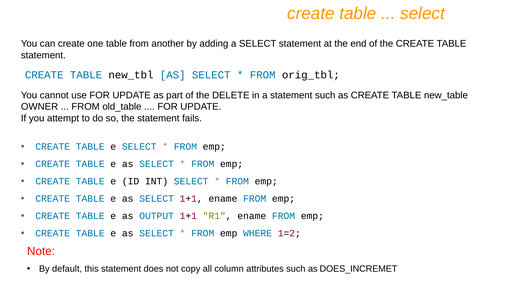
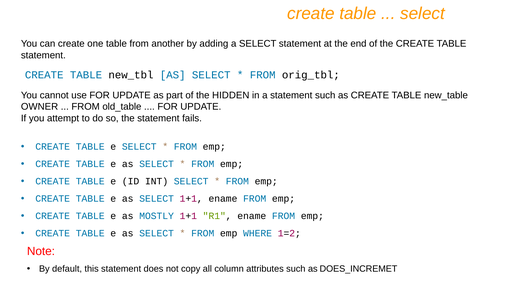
DELETE: DELETE -> HIDDEN
OUTPUT: OUTPUT -> MOSTLY
